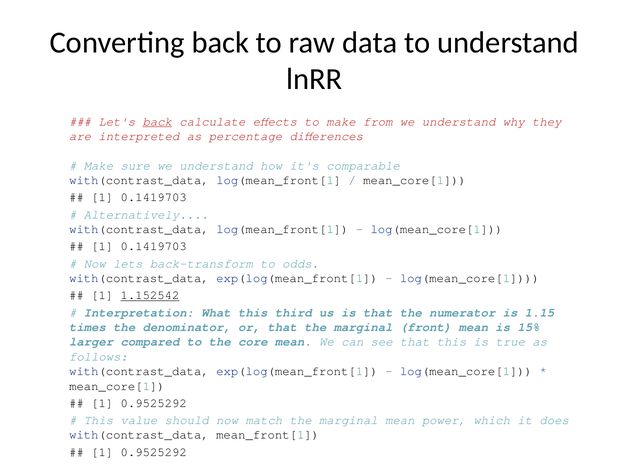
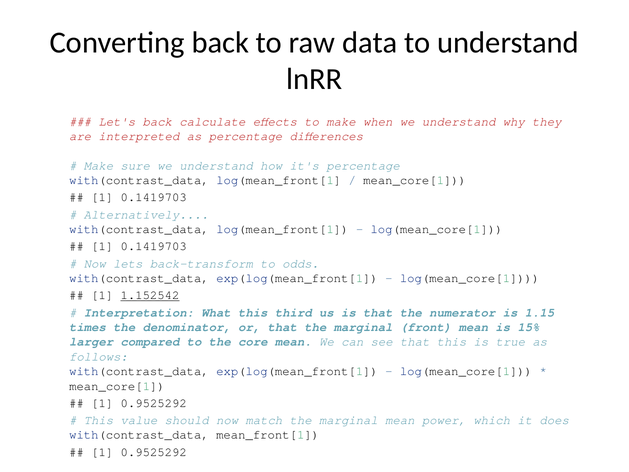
back at (157, 121) underline: present -> none
from: from -> when
it's comparable: comparable -> percentage
